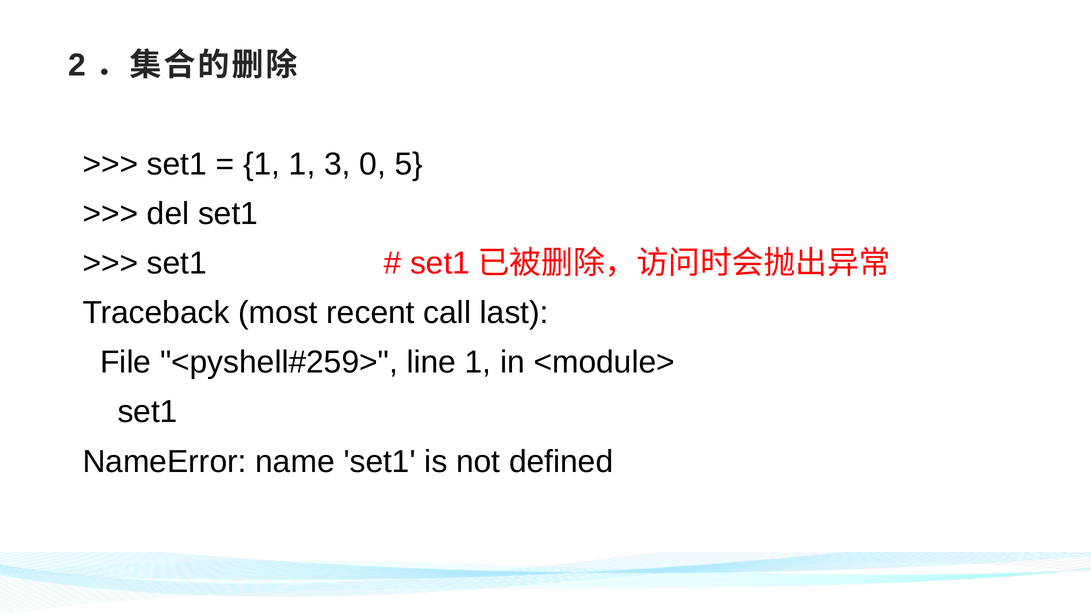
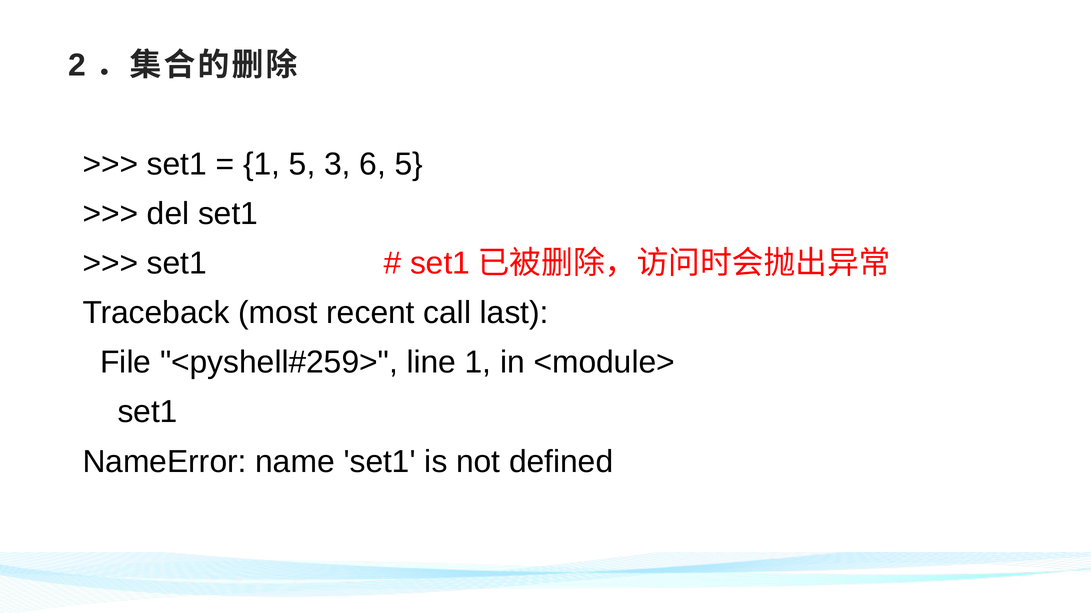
1 1: 1 -> 5
0: 0 -> 6
